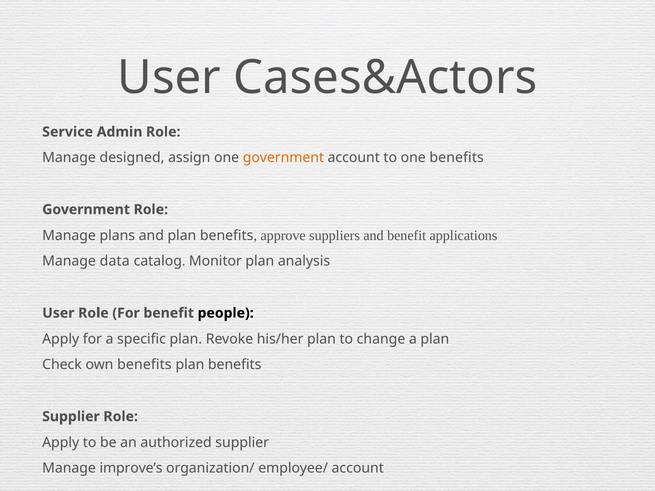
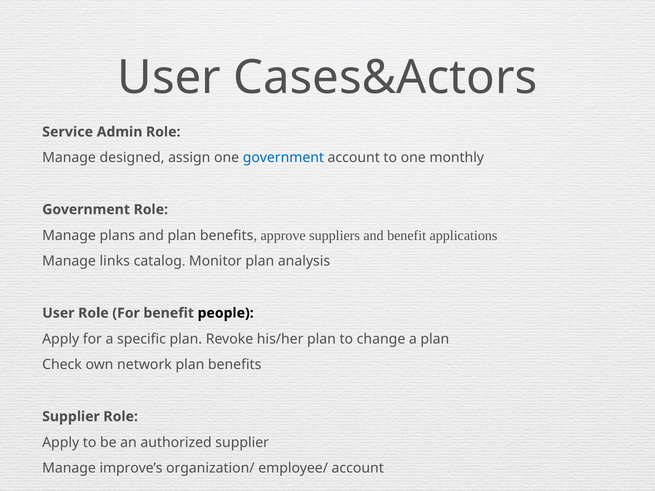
government at (283, 158) colour: orange -> blue
one benefits: benefits -> monthly
data: data -> links
own benefits: benefits -> network
